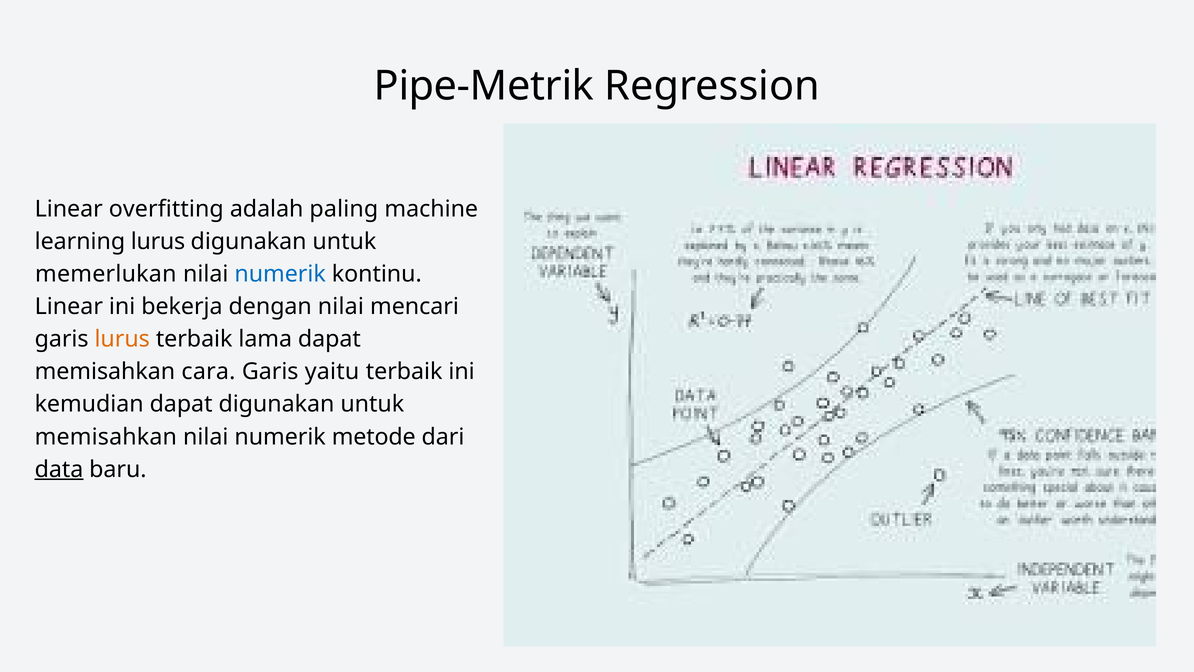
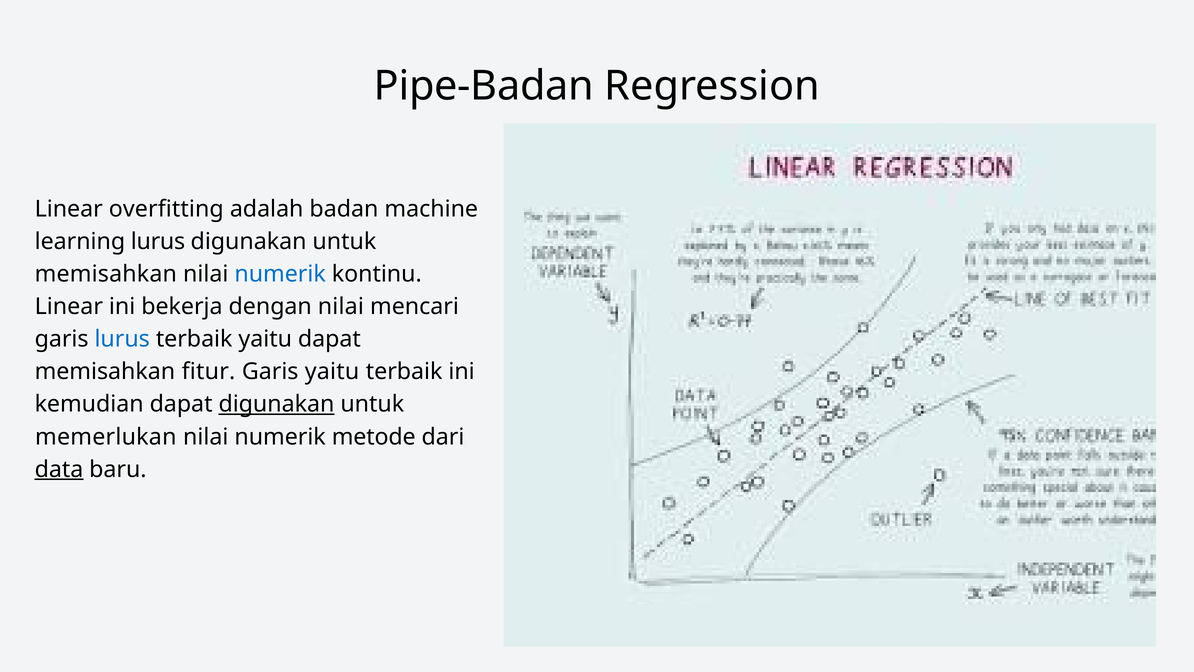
Pipe-Metrik: Pipe-Metrik -> Pipe-Badan
paling: paling -> badan
memerlukan at (106, 274): memerlukan -> memisahkan
lurus at (122, 339) colour: orange -> blue
terbaik lama: lama -> yaitu
cara: cara -> fitur
digunakan at (276, 404) underline: none -> present
memisahkan at (106, 437): memisahkan -> memerlukan
